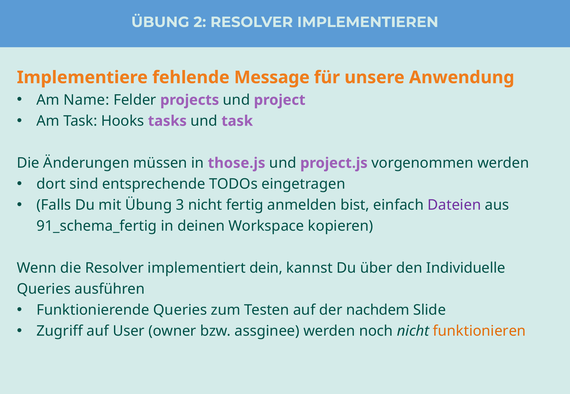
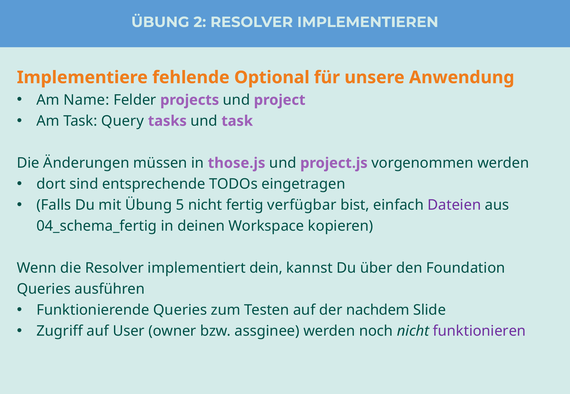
Message: Message -> Optional
Hooks: Hooks -> Query
3: 3 -> 5
anmelden: anmelden -> verfügbar
91_schema_fertig: 91_schema_fertig -> 04_schema_fertig
Individuelle: Individuelle -> Foundation
funktionieren colour: orange -> purple
